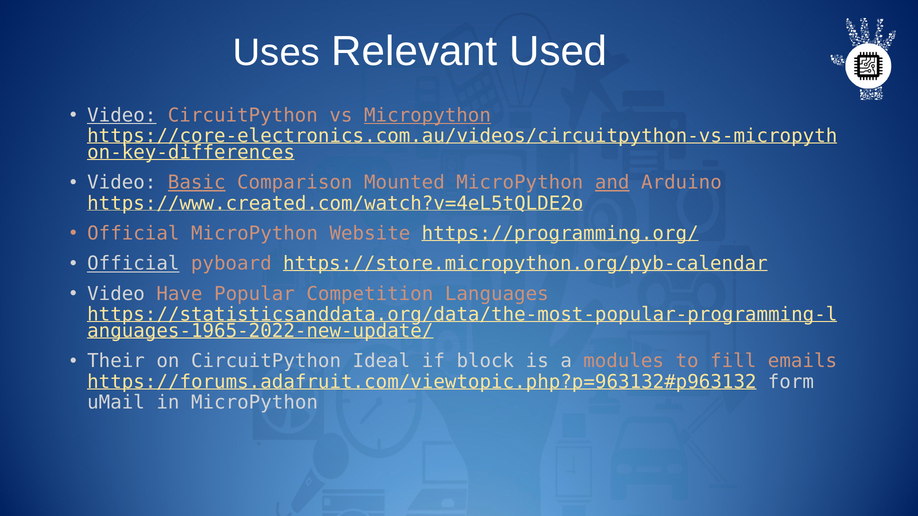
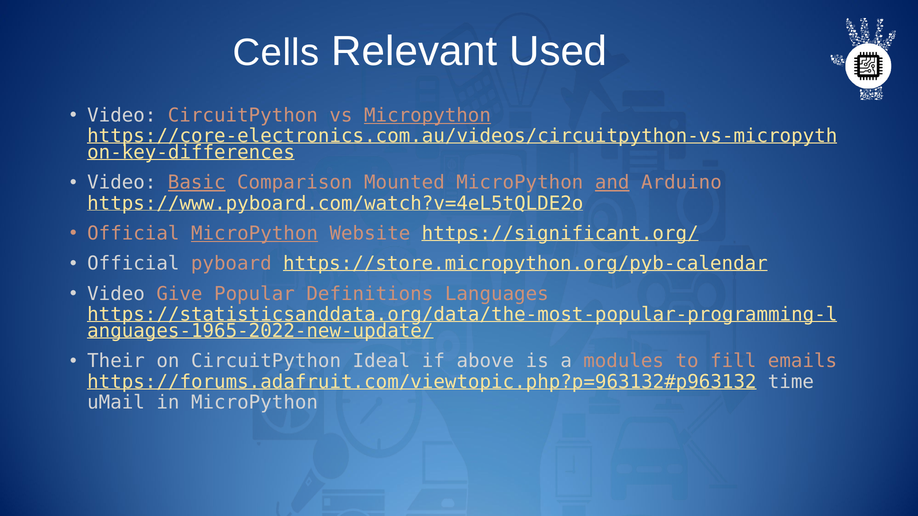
Uses: Uses -> Cells
Video at (122, 115) underline: present -> none
https://www.created.com/watch?v=4eL5tQLDE2o: https://www.created.com/watch?v=4eL5tQLDE2o -> https://www.pyboard.com/watch?v=4eL5tQLDE2o
MicroPython at (254, 234) underline: none -> present
https://programming.org/: https://programming.org/ -> https://significant.org/
Official at (133, 264) underline: present -> none
Have: Have -> Give
Competition: Competition -> Definitions
block: block -> above
form: form -> time
